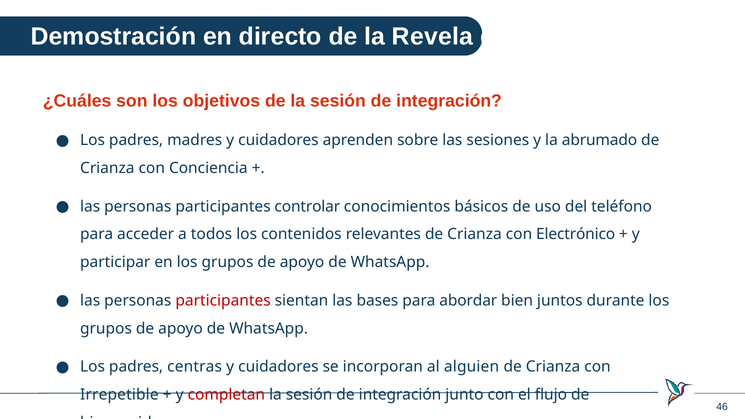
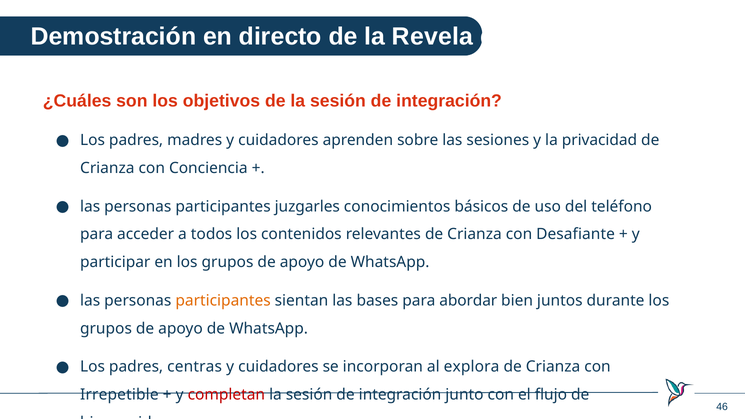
abrumado: abrumado -> privacidad
controlar: controlar -> juzgarles
Electrónico: Electrónico -> Desafiante
participantes at (223, 301) colour: red -> orange
alguien: alguien -> explora
